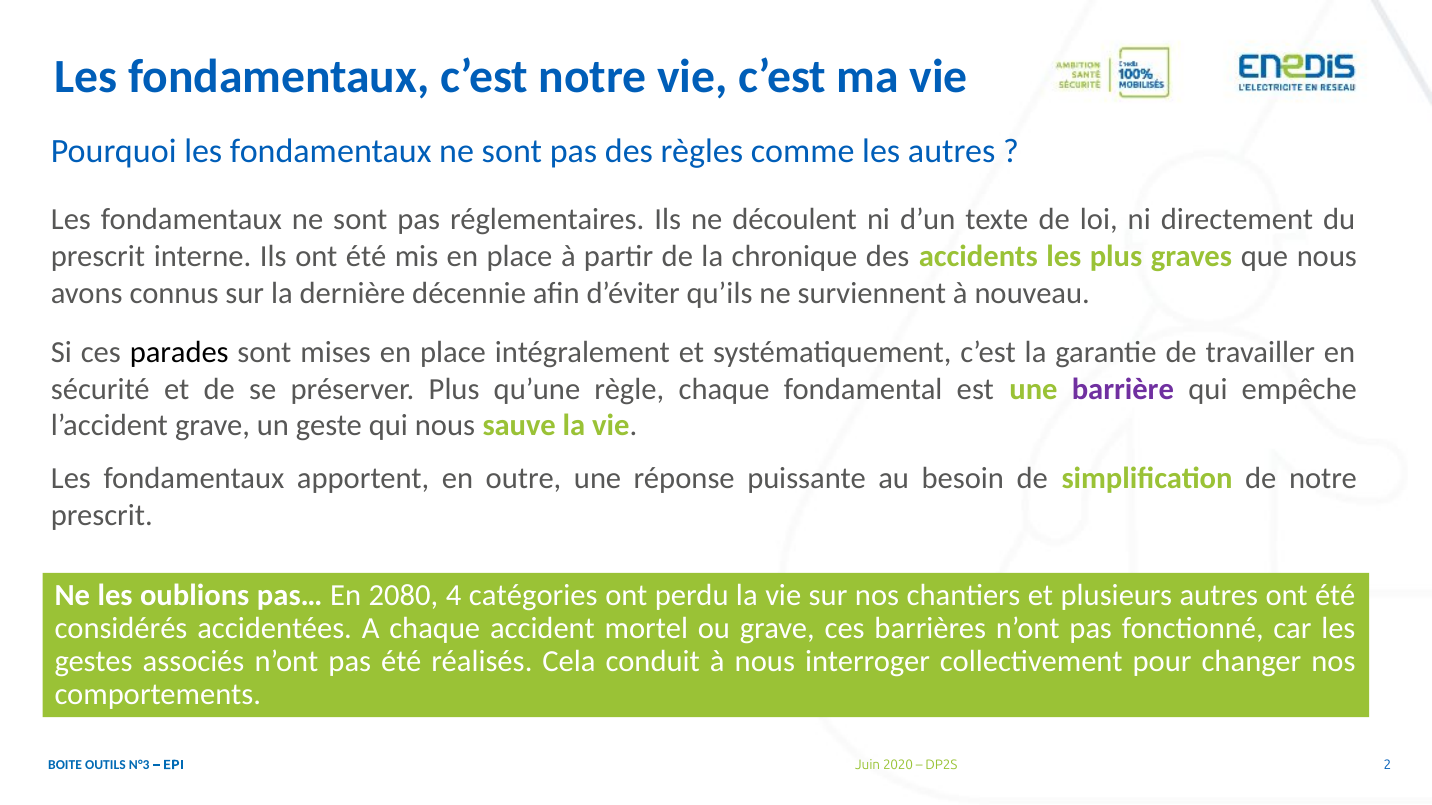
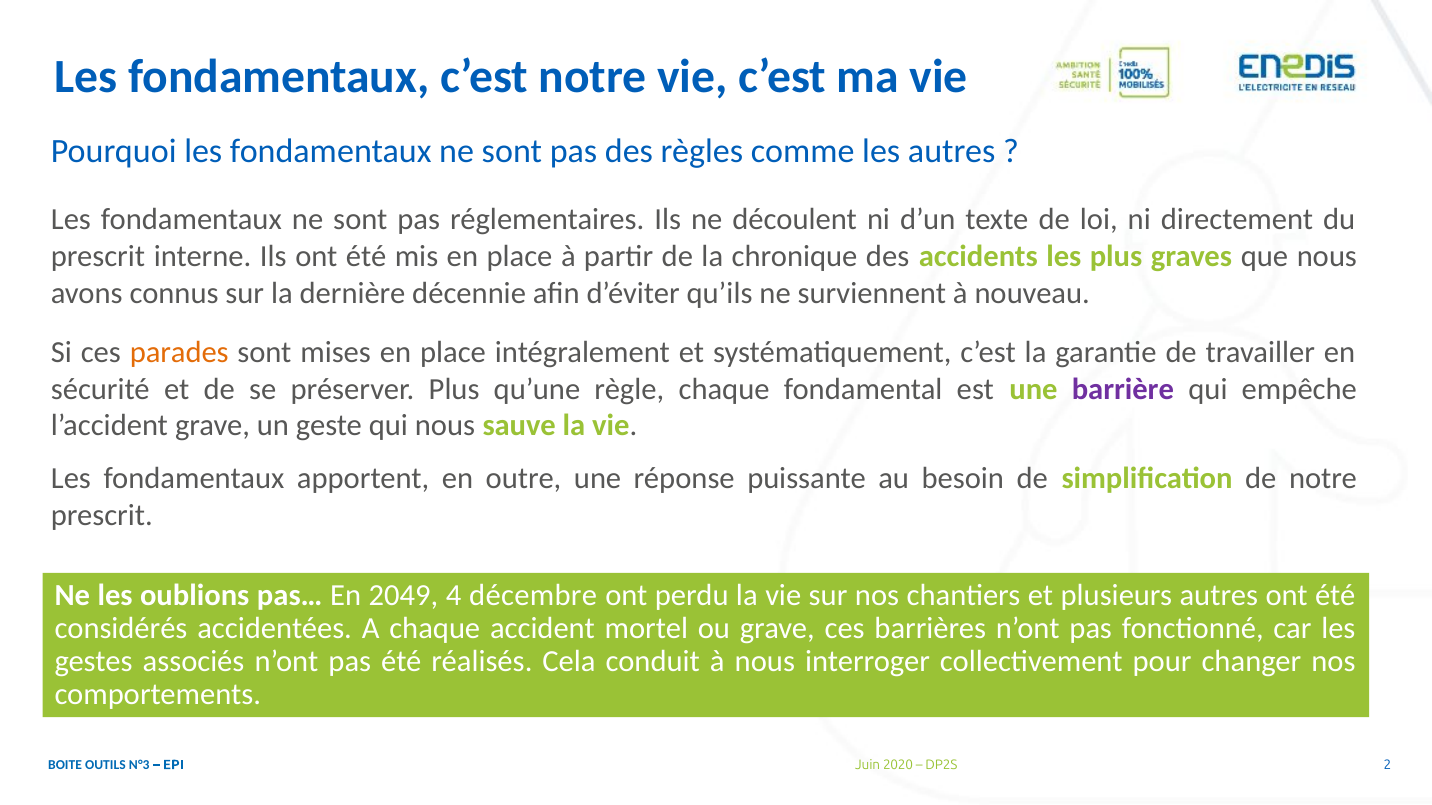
parades colour: black -> orange
2080: 2080 -> 2049
catégories: catégories -> décembre
